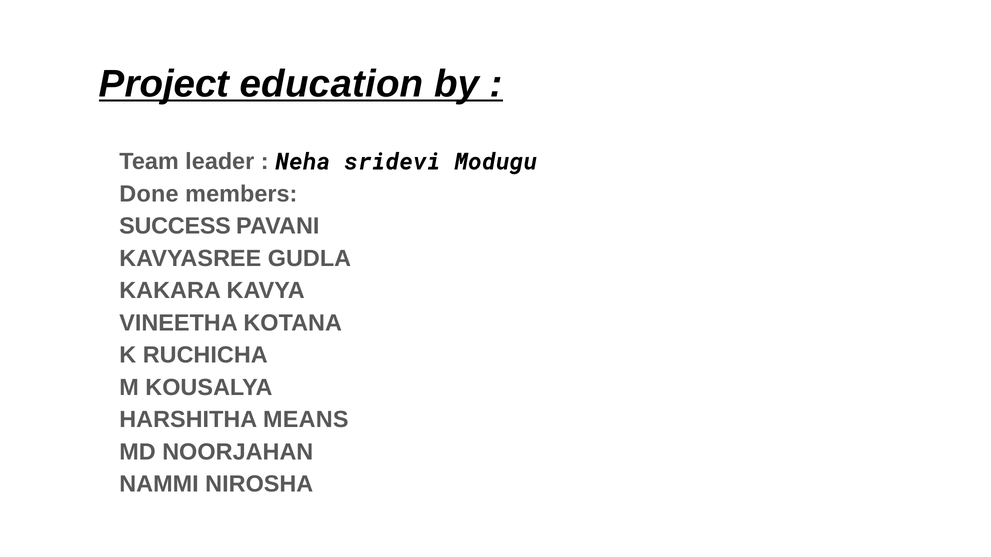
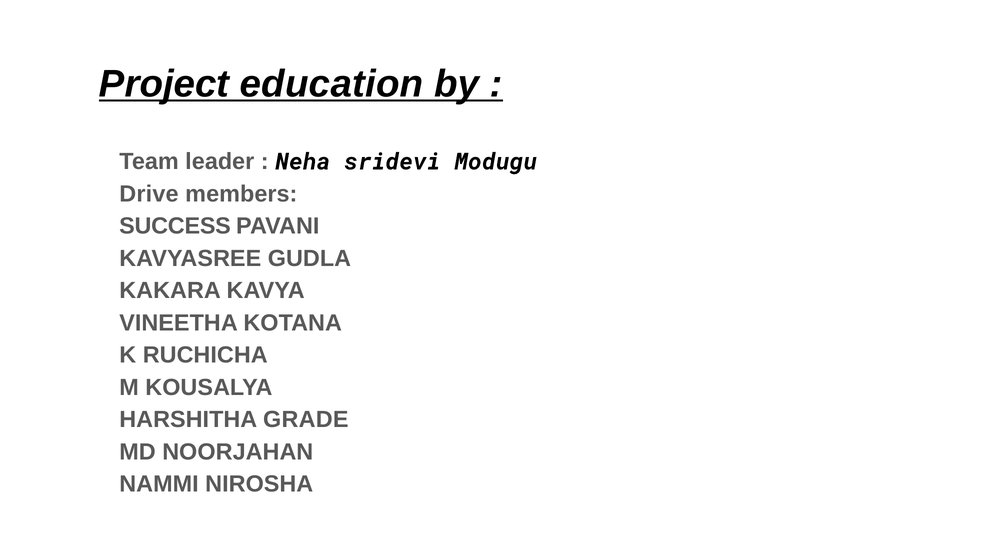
Done: Done -> Drive
MEANS: MEANS -> GRADE
